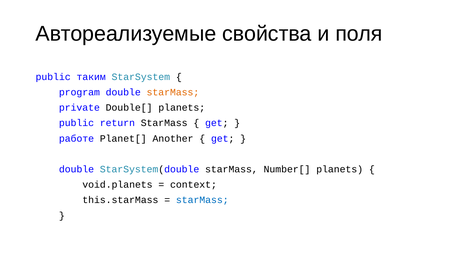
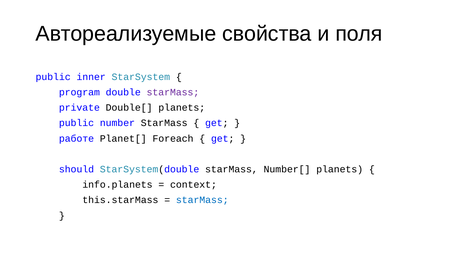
таким: таким -> inner
starMass at (173, 92) colour: orange -> purple
return: return -> number
Another: Another -> Foreach
double at (76, 169): double -> should
void.planets: void.planets -> info.planets
